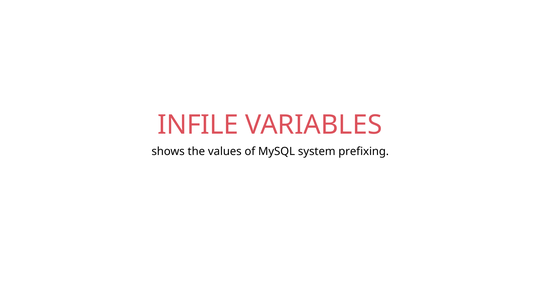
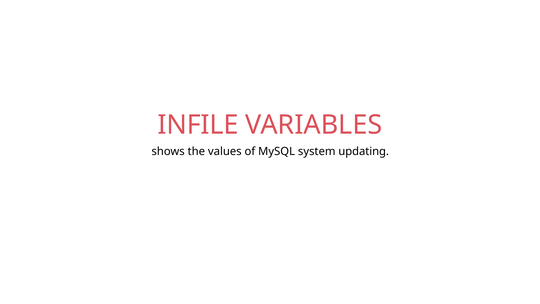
prefixing: prefixing -> updating
